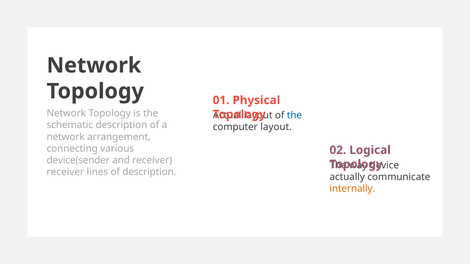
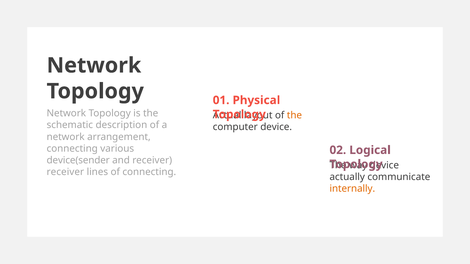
the at (294, 115) colour: blue -> orange
computer layout: layout -> device
of description: description -> connecting
